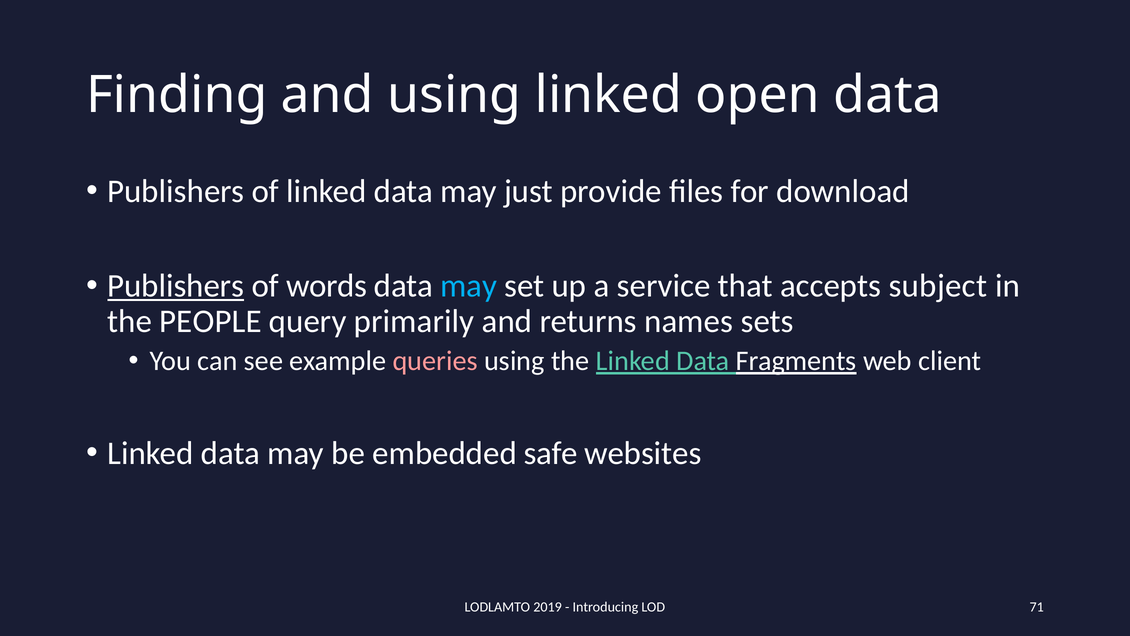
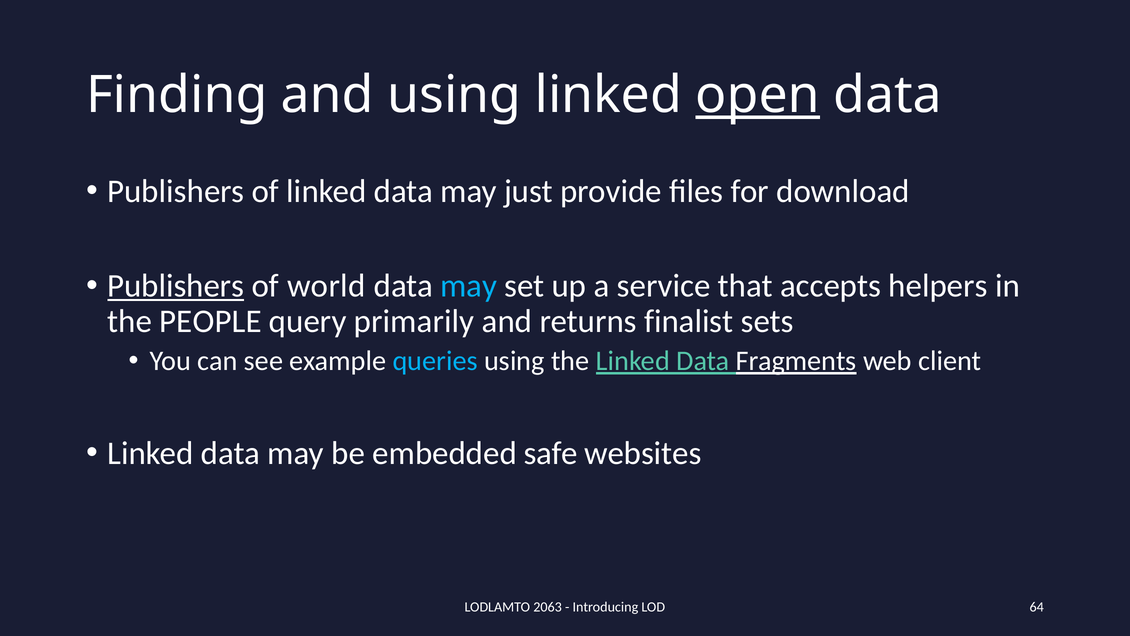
open underline: none -> present
words: words -> world
subject: subject -> helpers
names: names -> finalist
queries colour: pink -> light blue
2019: 2019 -> 2063
71: 71 -> 64
